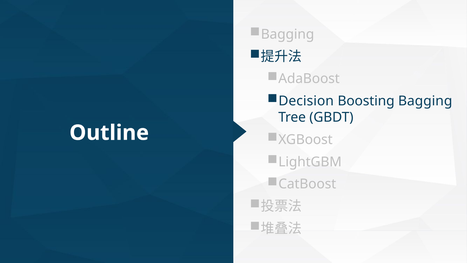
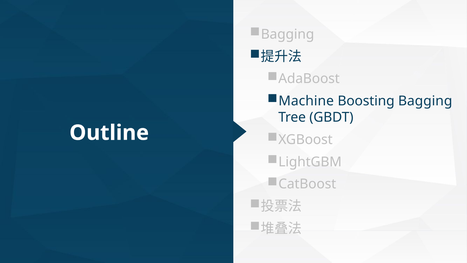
Decision: Decision -> Machine
